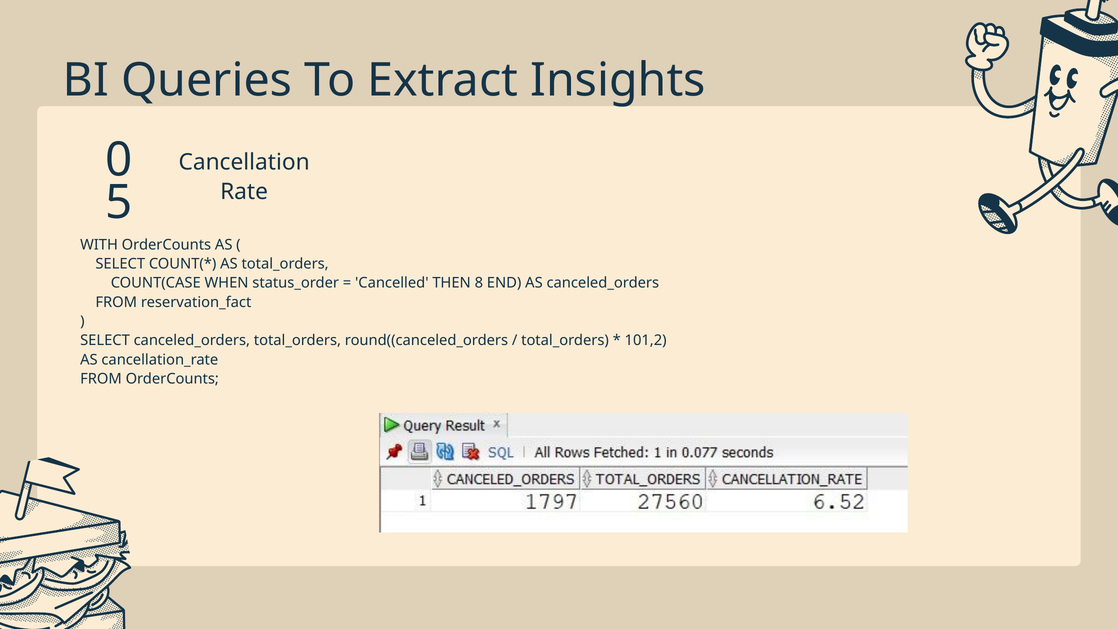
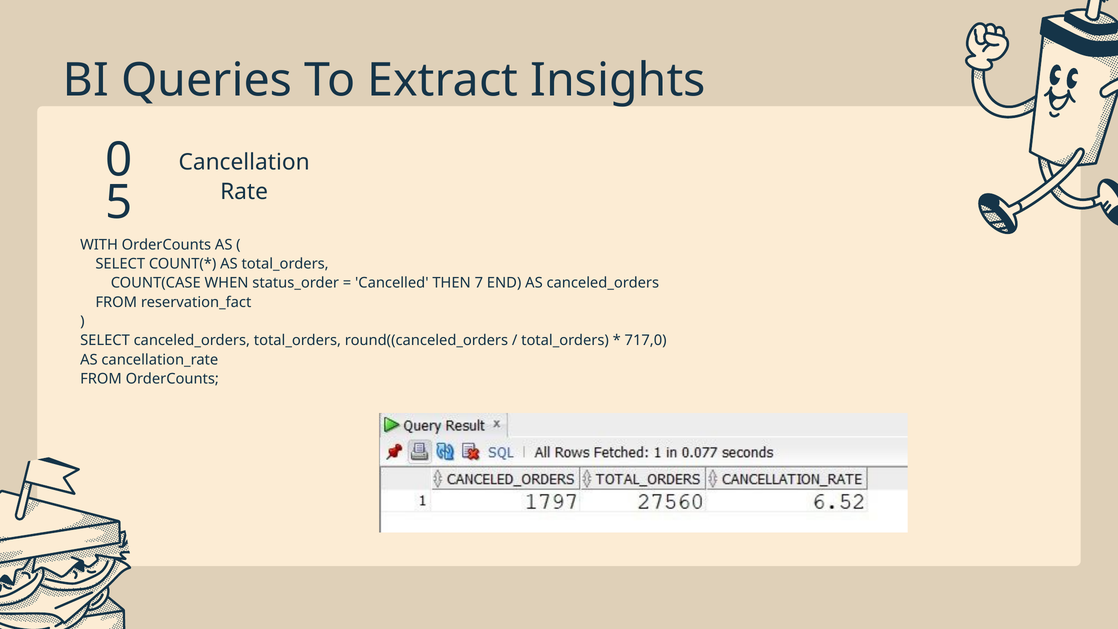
8: 8 -> 7
101,2: 101,2 -> 717,0
